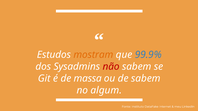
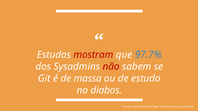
mostram colour: orange -> red
99.9%: 99.9% -> 97.7%
de sabem: sabem -> estudo
algum: algum -> diabos
